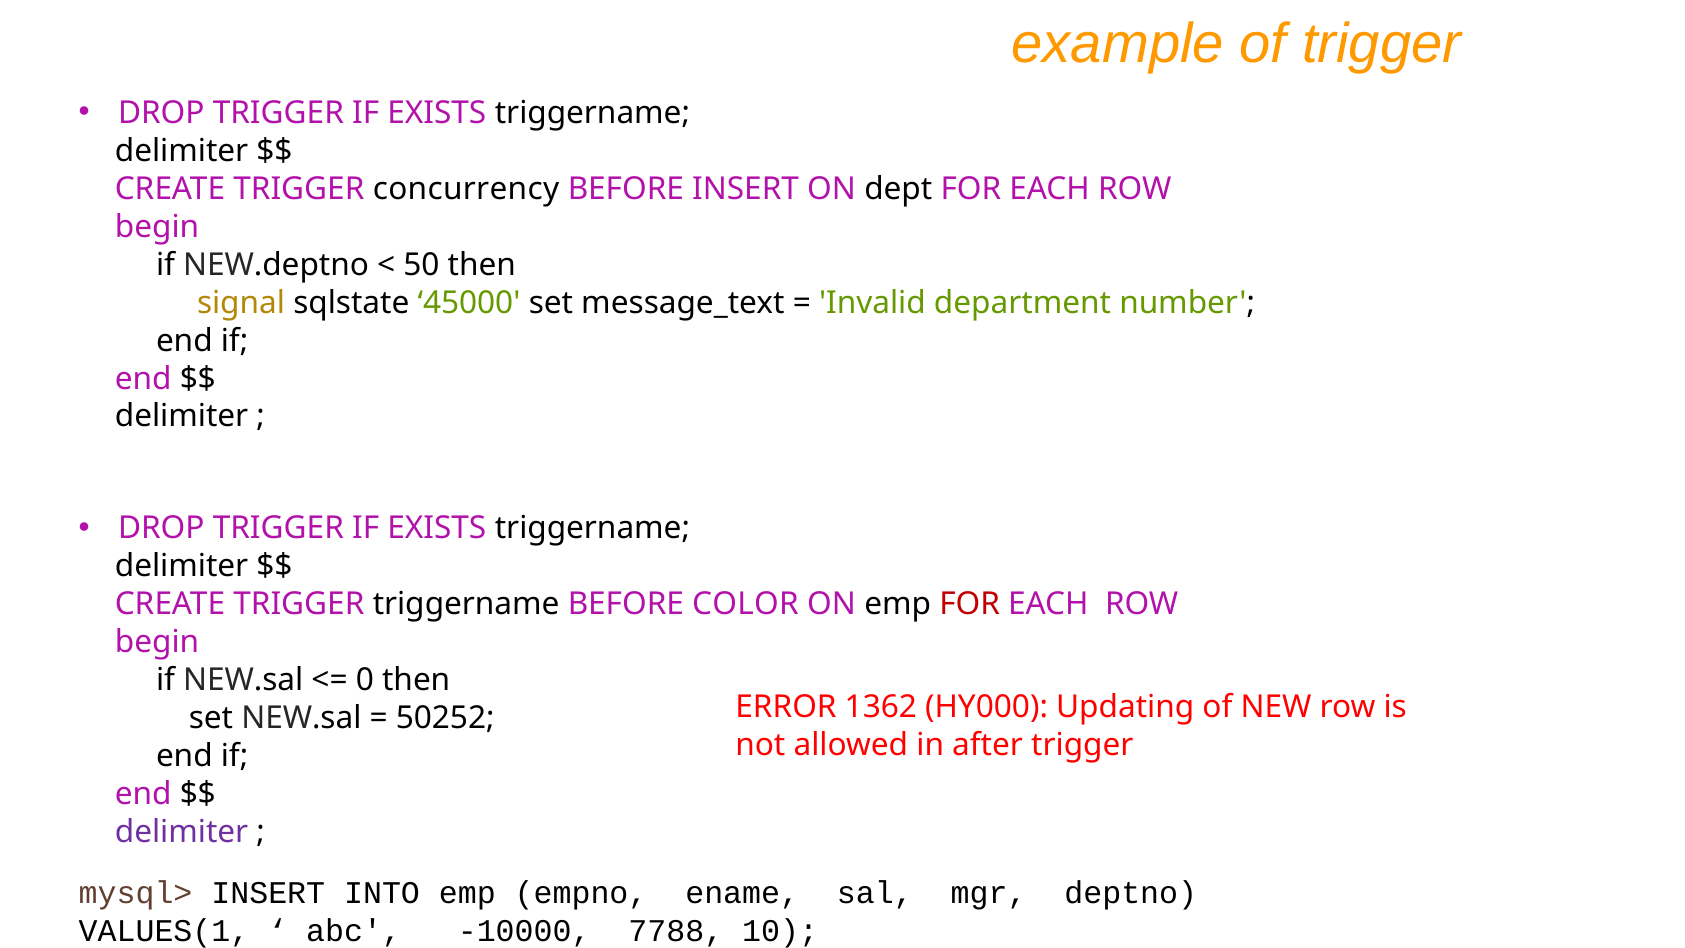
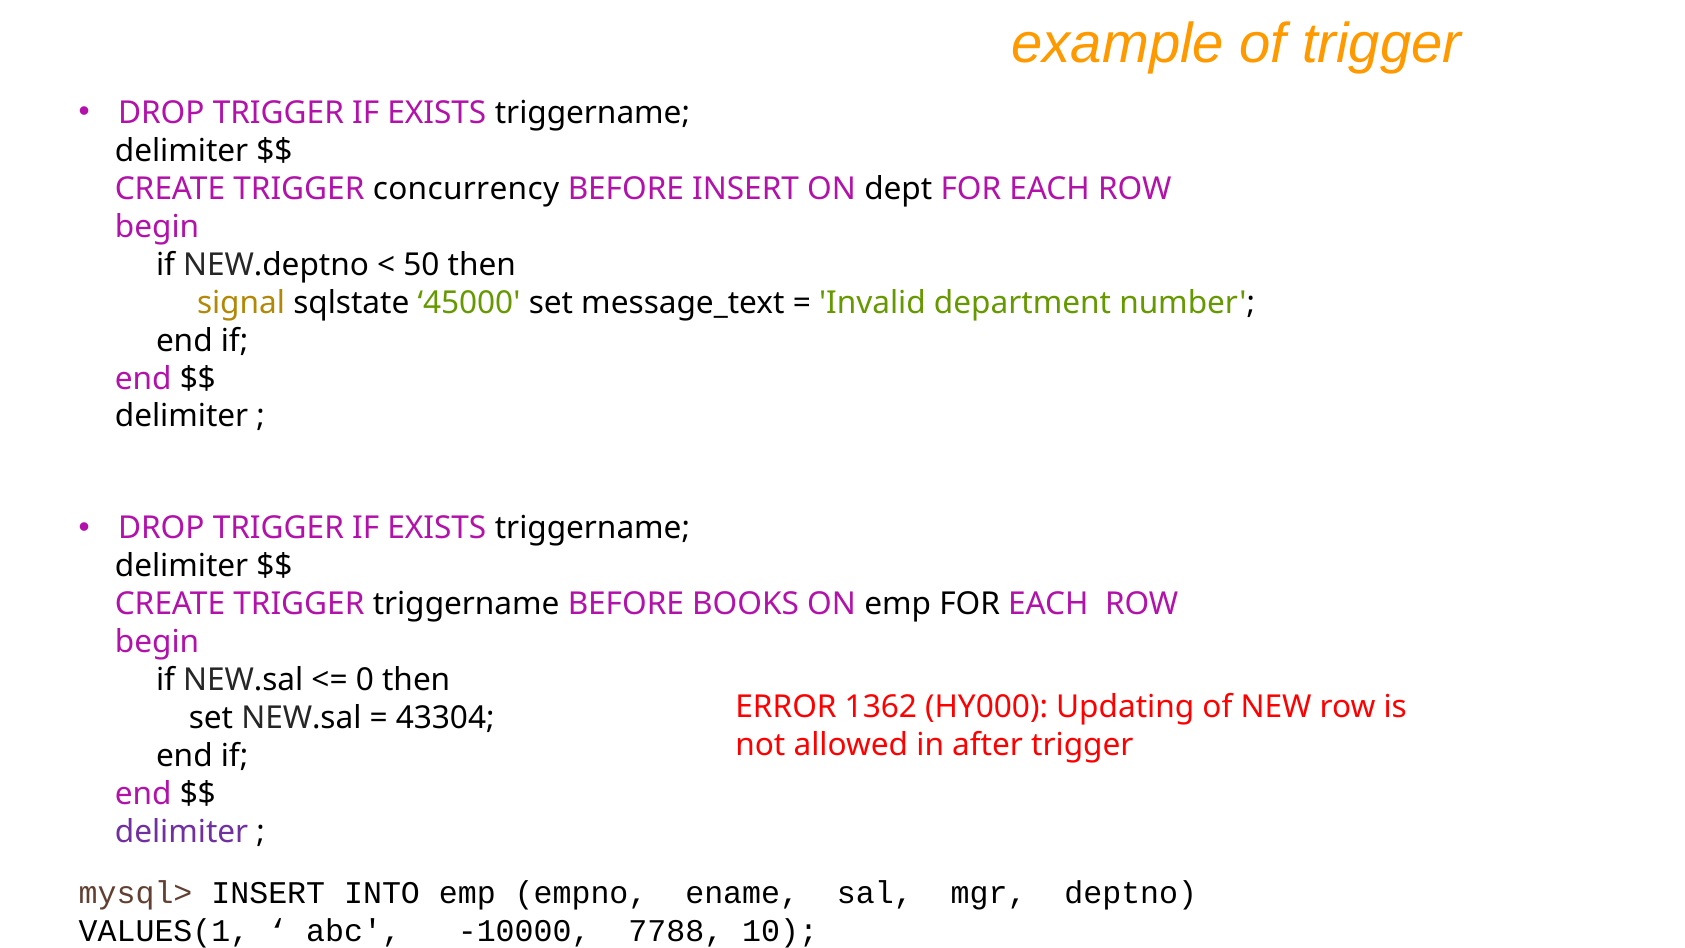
COLOR: COLOR -> BOOKS
FOR at (970, 604) colour: red -> black
50252: 50252 -> 43304
